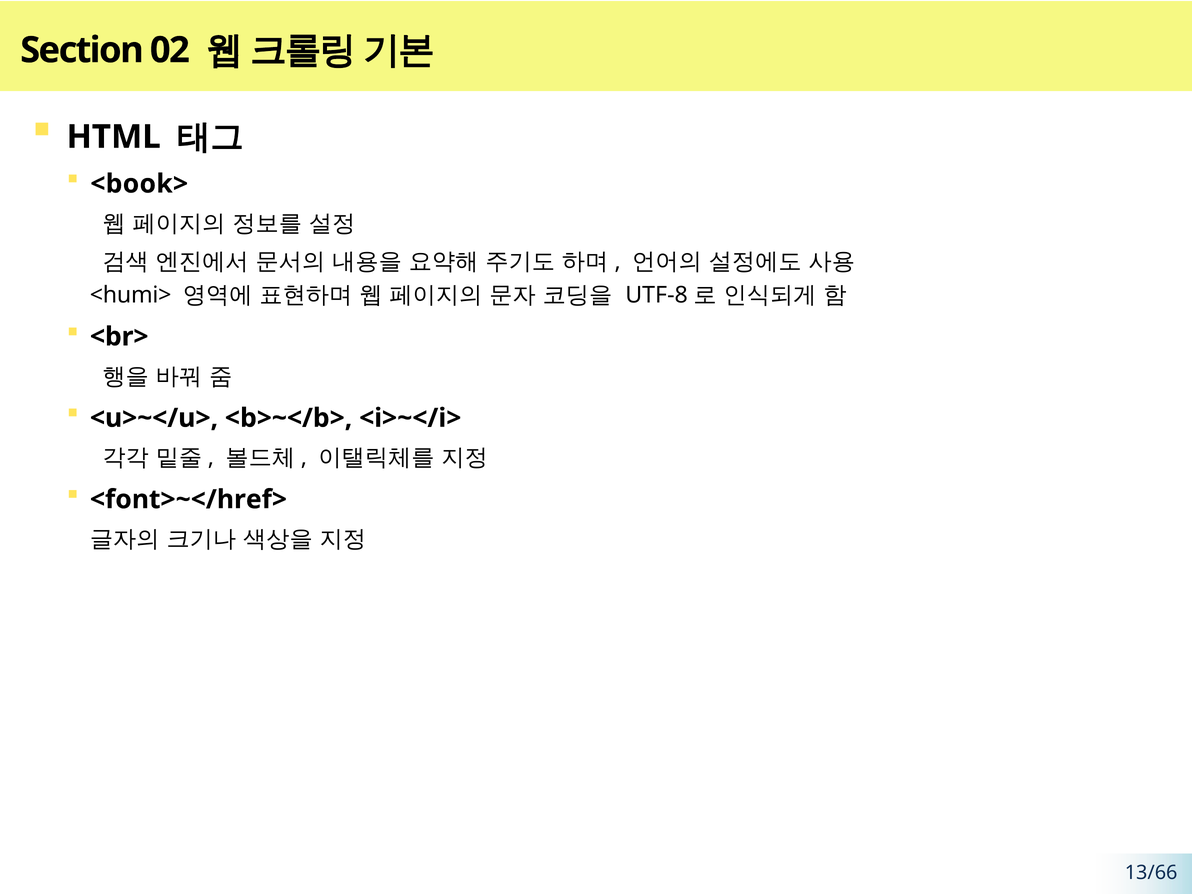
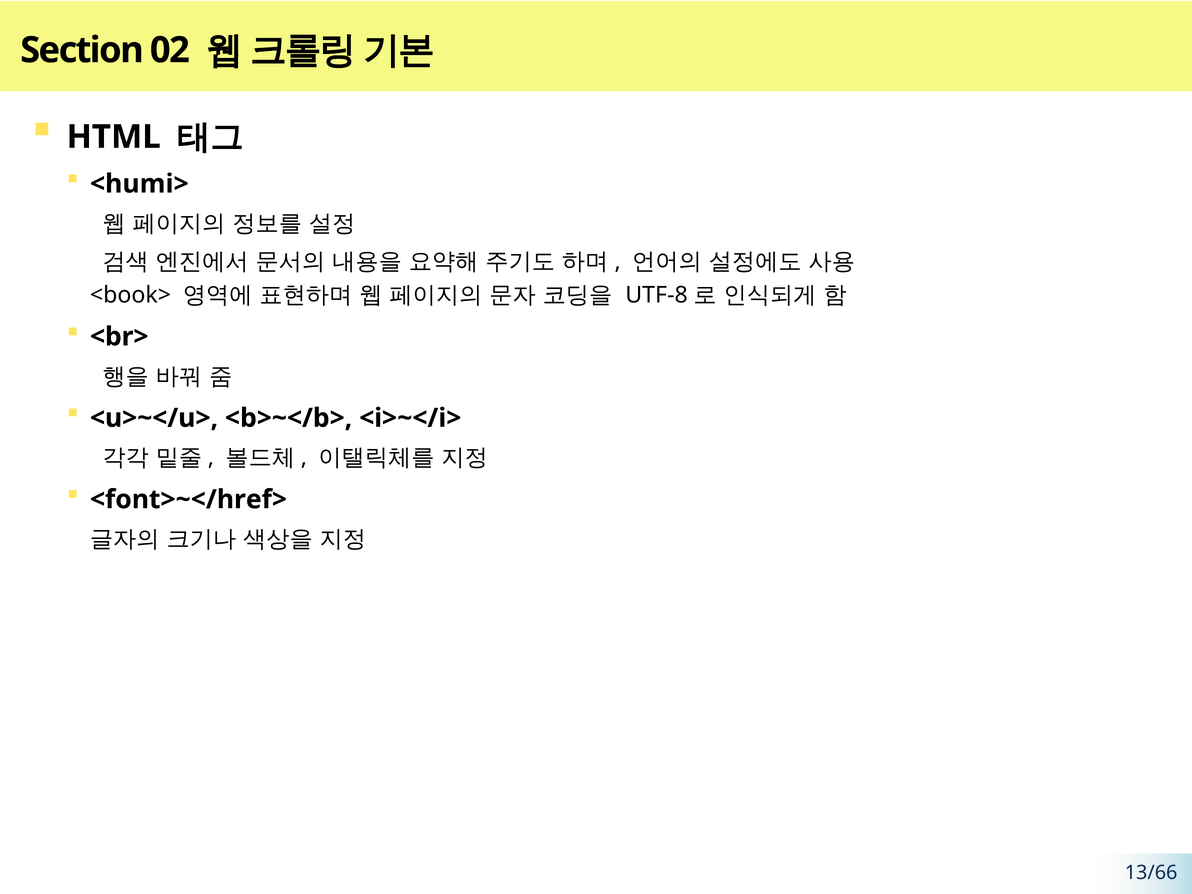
<book>: <book> -> <humi>
<humi>: <humi> -> <book>
